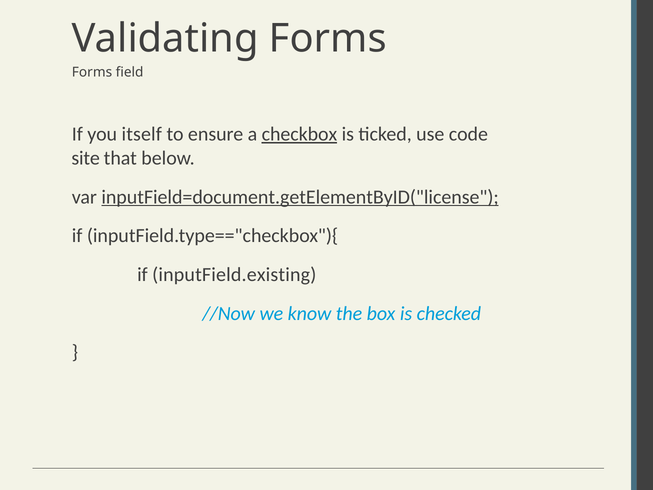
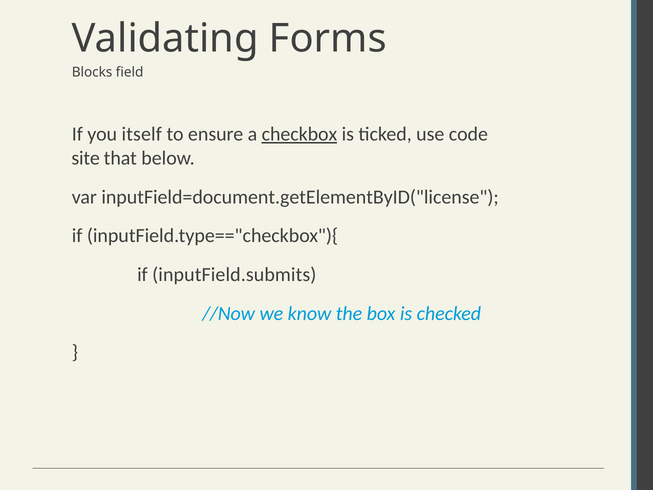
Forms at (92, 72): Forms -> Blocks
inputField=document.getElementByID("license underline: present -> none
inputField.existing: inputField.existing -> inputField.submits
